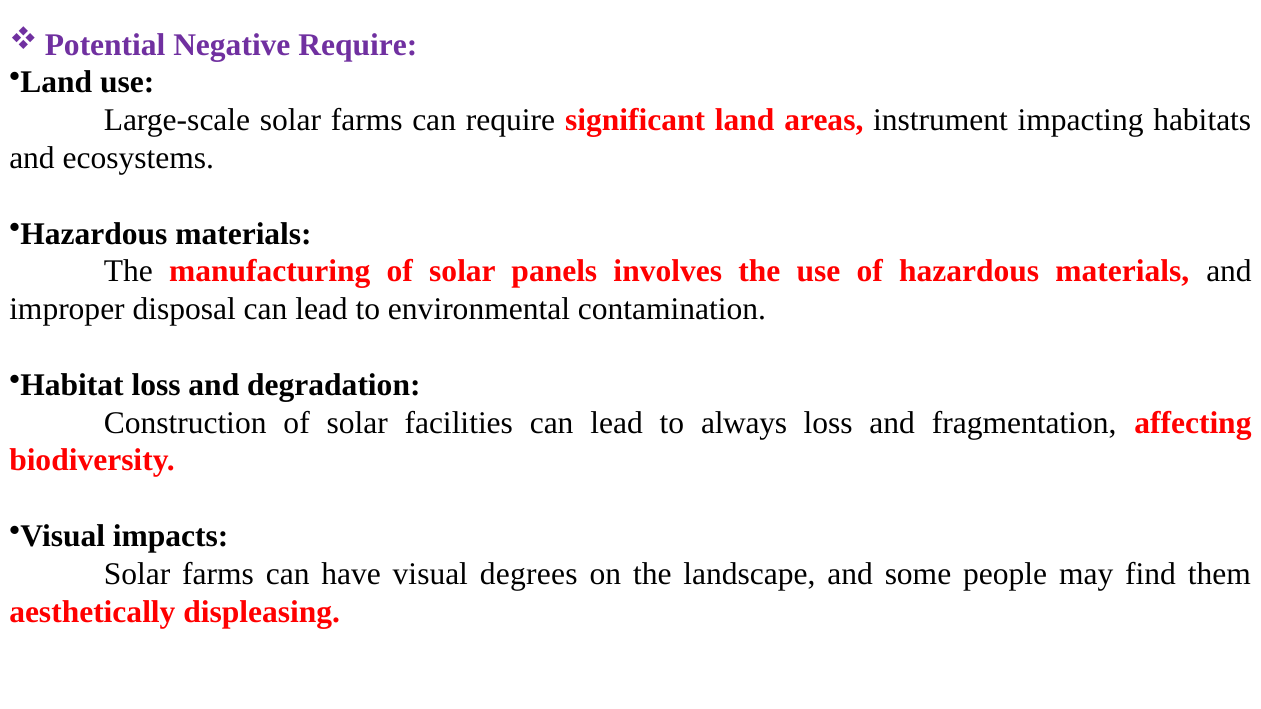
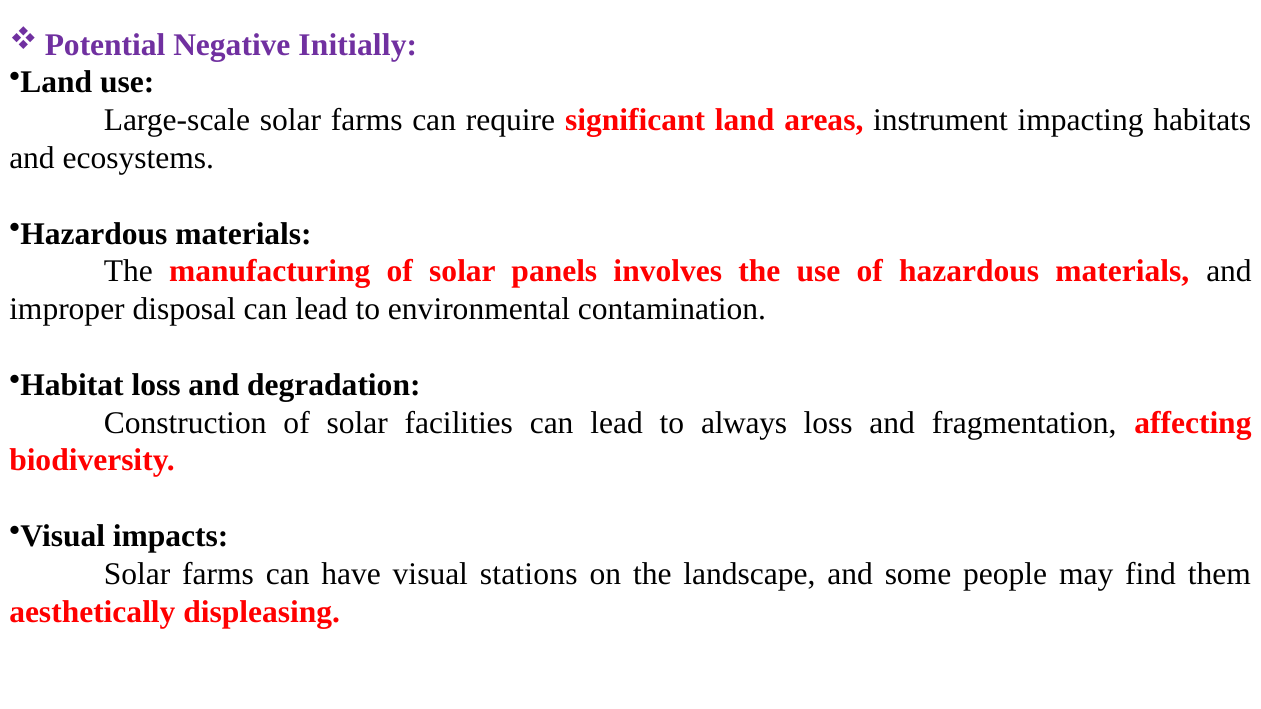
Negative Require: Require -> Initially
degrees: degrees -> stations
